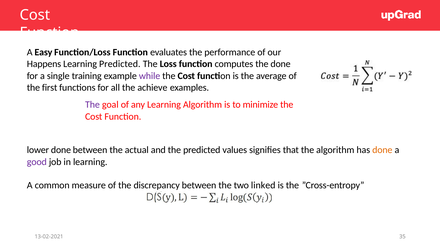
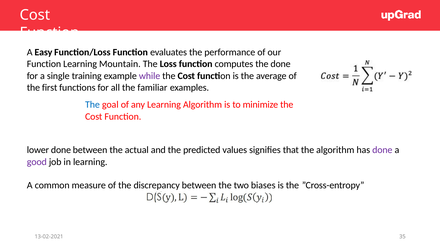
Happens at (44, 64): Happens -> Function
Learning Predicted: Predicted -> Mountain
achieve: achieve -> familiar
The at (93, 105) colour: purple -> blue
done at (382, 150) colour: orange -> purple
linked: linked -> biases
